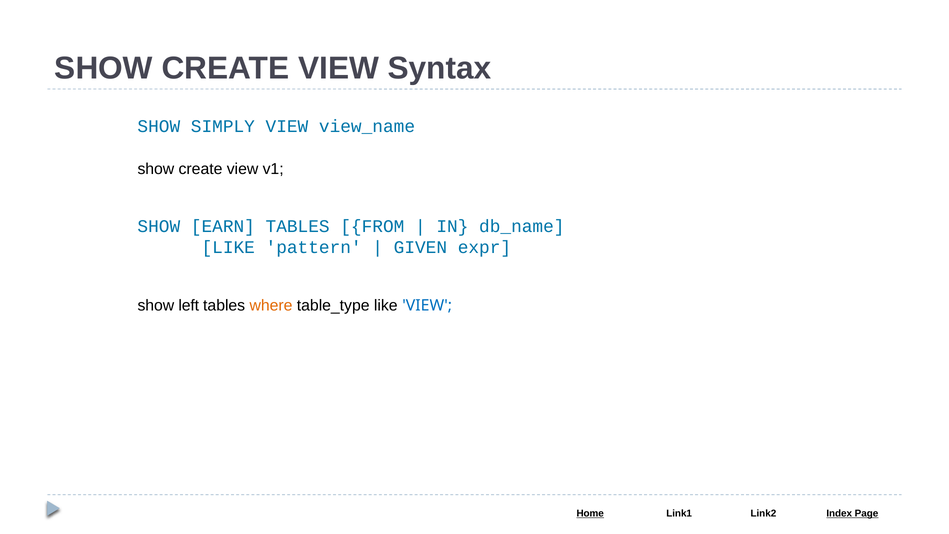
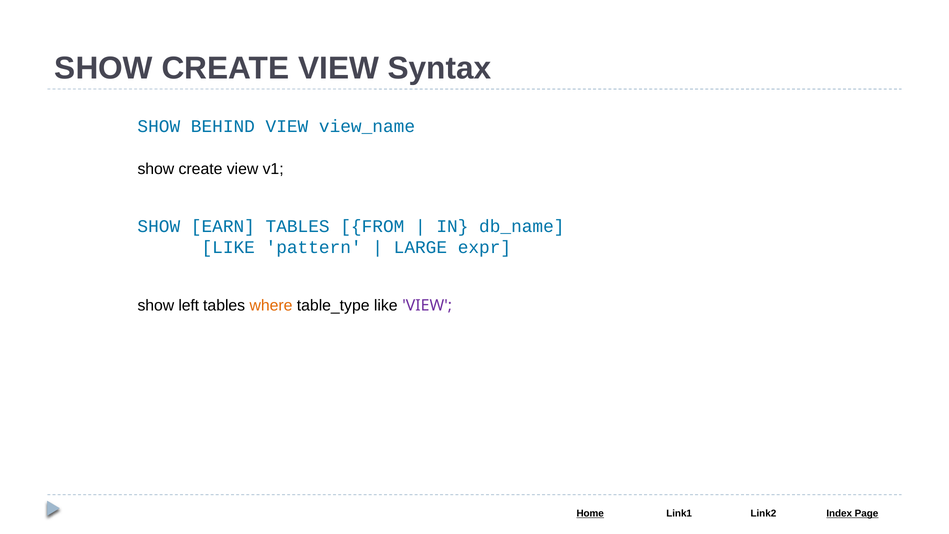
SIMPLY: SIMPLY -> BEHIND
GIVEN: GIVEN -> LARGE
VIEW at (427, 306) colour: blue -> purple
